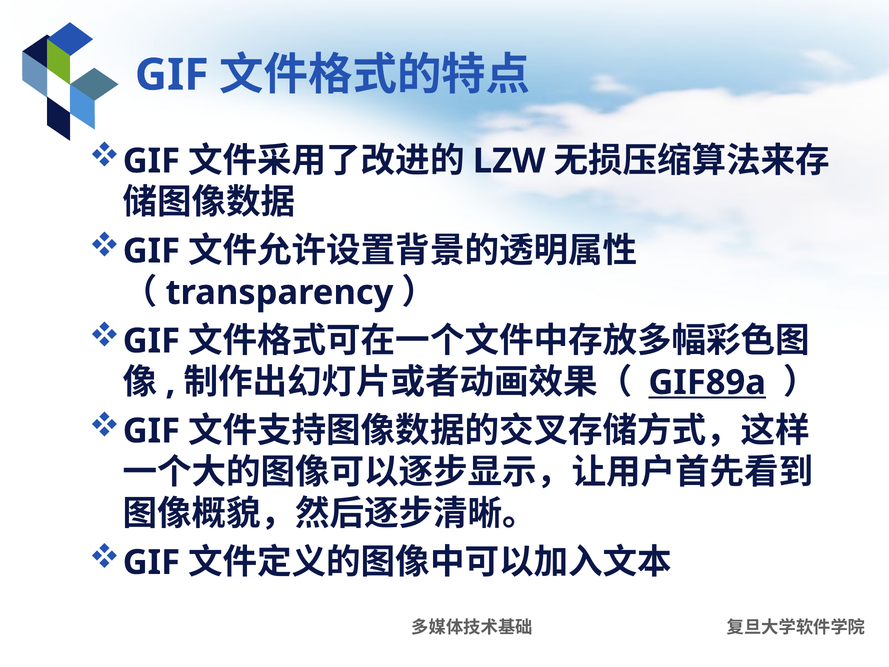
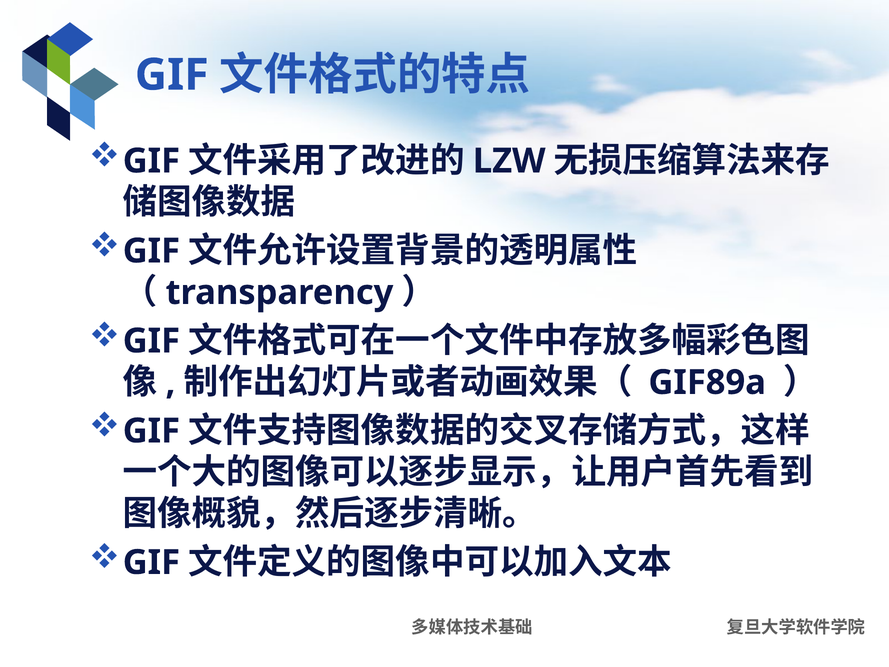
GIF89a underline: present -> none
